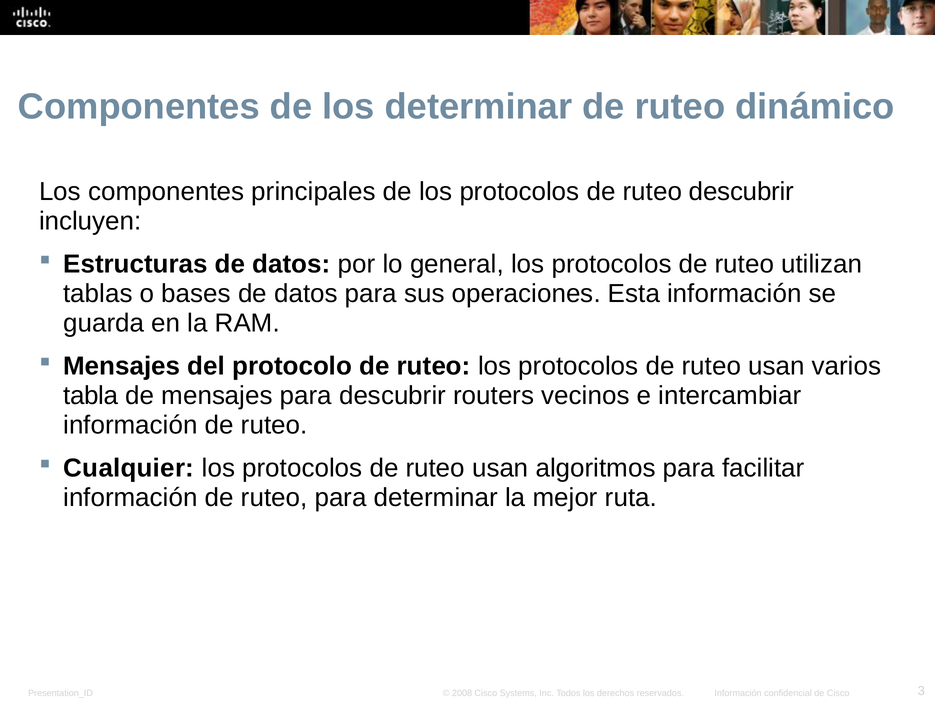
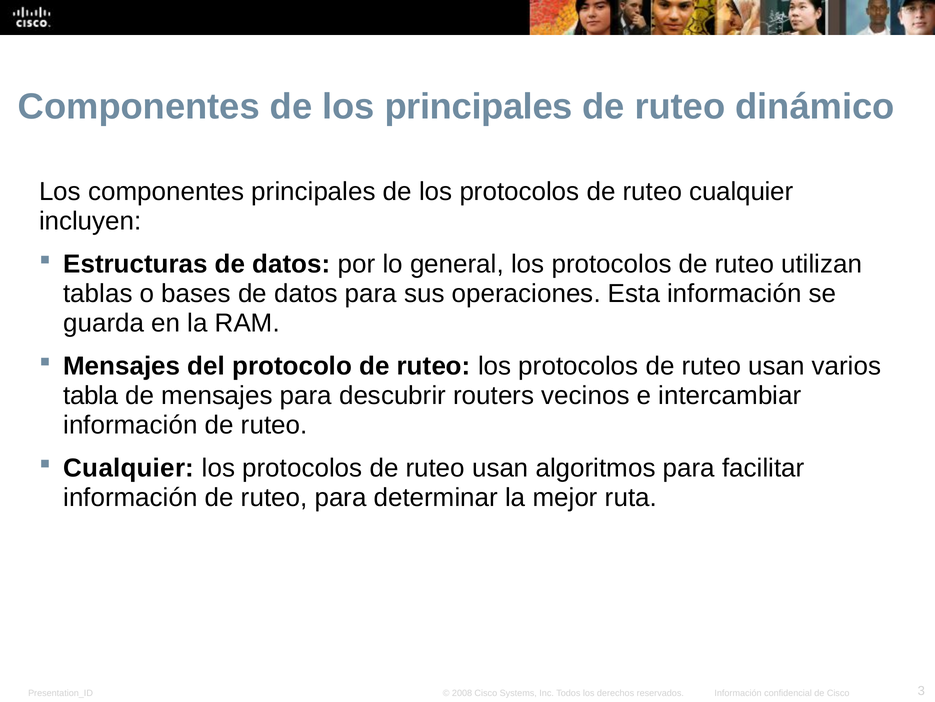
los determinar: determinar -> principales
ruteo descubrir: descubrir -> cualquier
